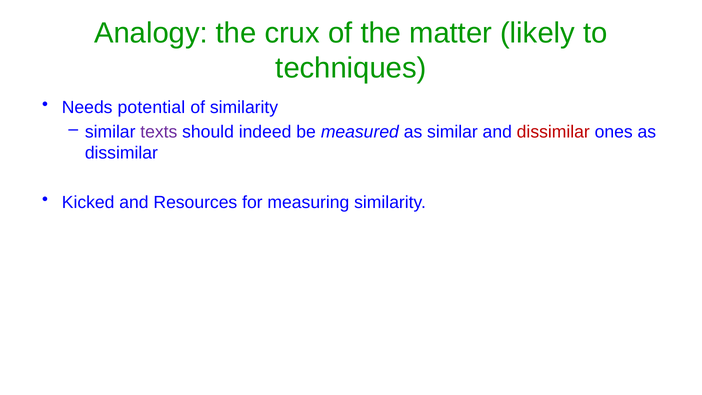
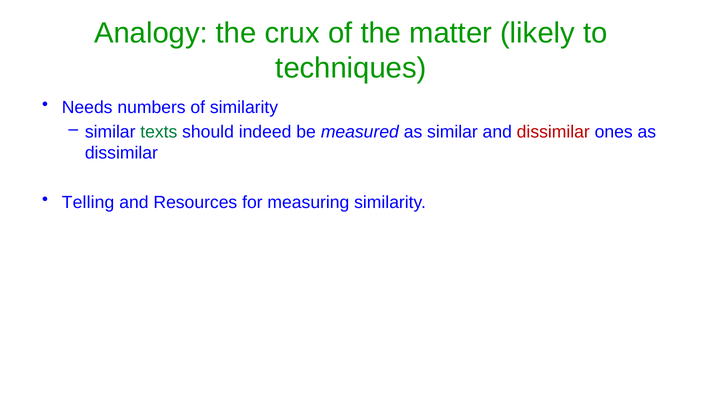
potential: potential -> numbers
texts colour: purple -> green
Kicked: Kicked -> Telling
